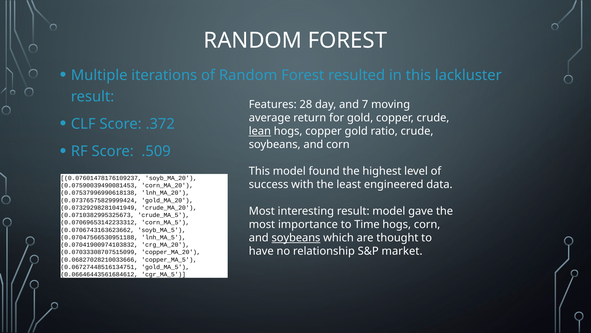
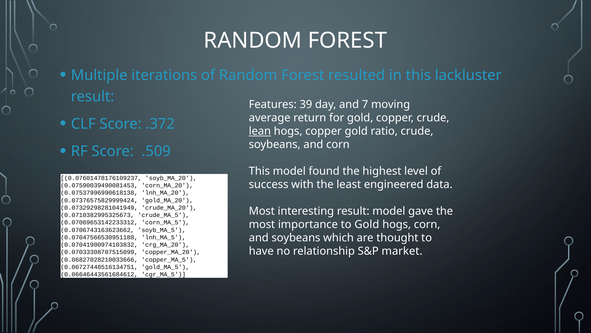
28: 28 -> 39
to Time: Time -> Gold
soybeans at (296, 237) underline: present -> none
